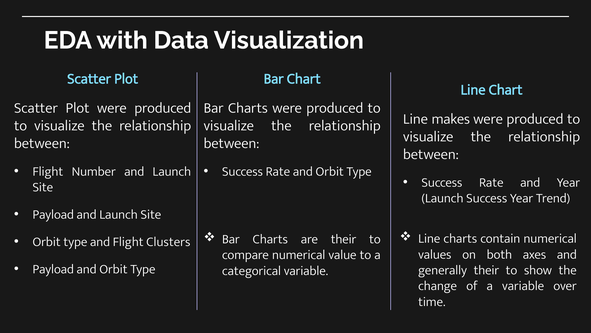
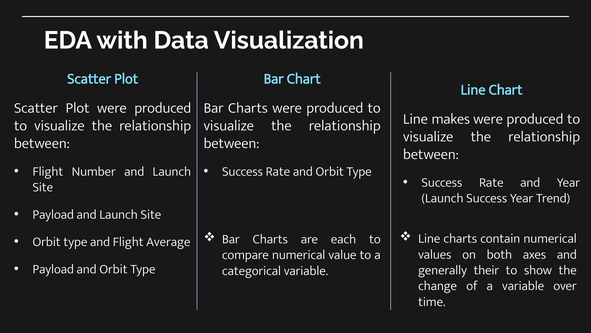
are their: their -> each
Clusters: Clusters -> Average
